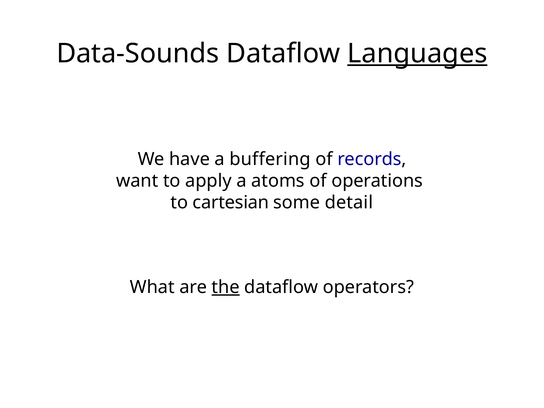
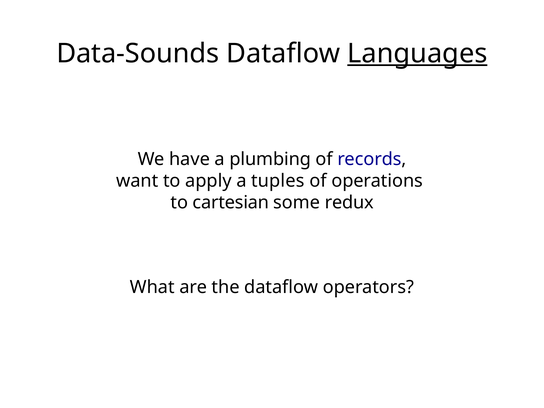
buffering: buffering -> plumbing
atoms: atoms -> tuples
detail: detail -> redux
the underline: present -> none
